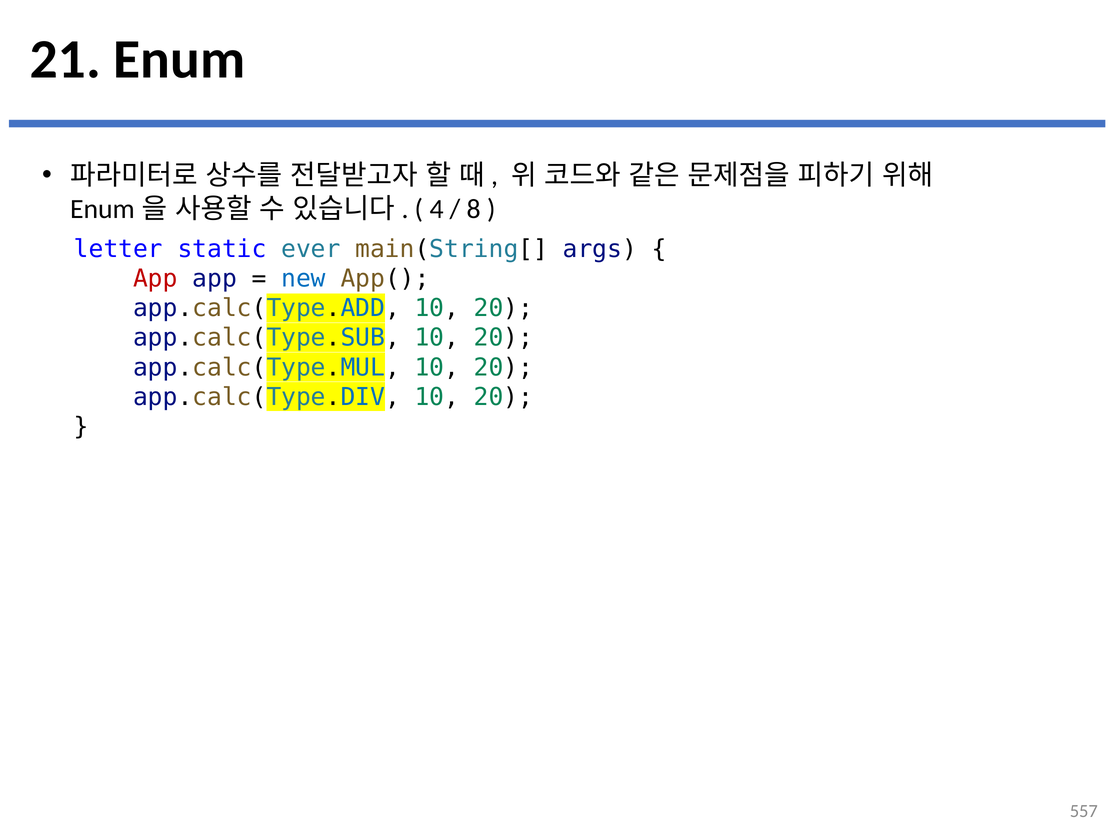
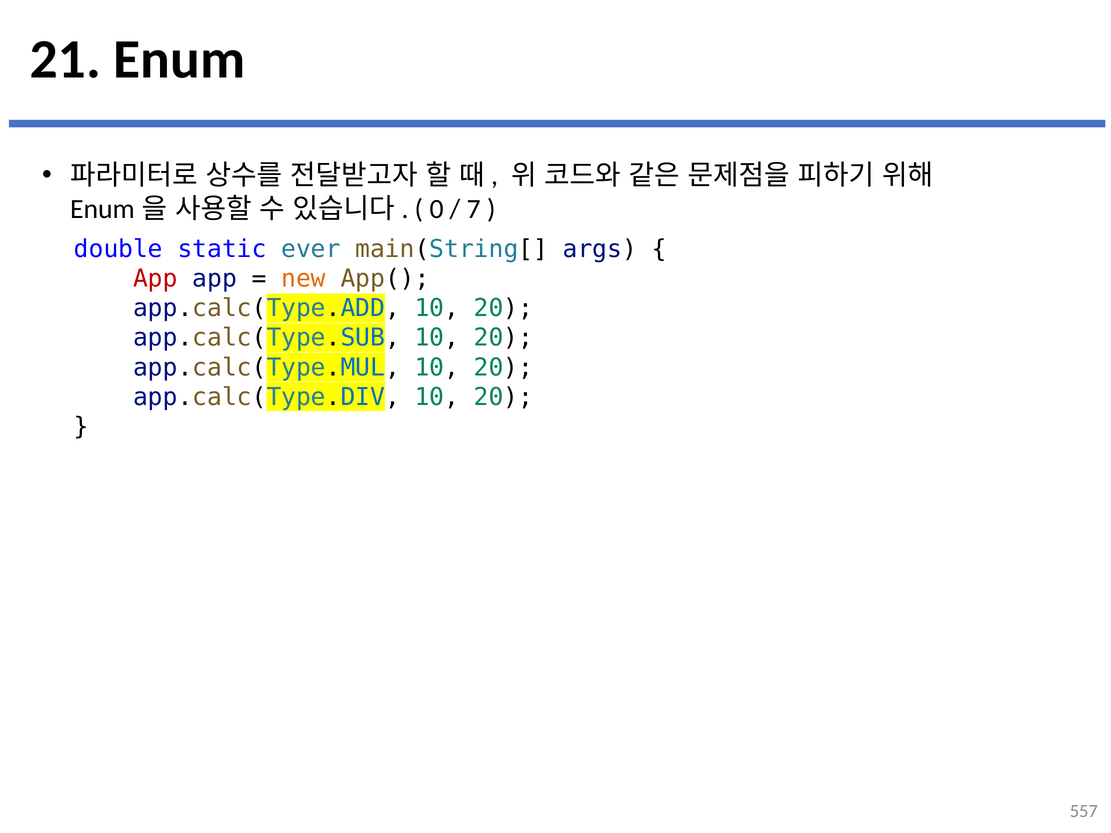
4: 4 -> 0
8: 8 -> 7
letter: letter -> double
new colour: blue -> orange
